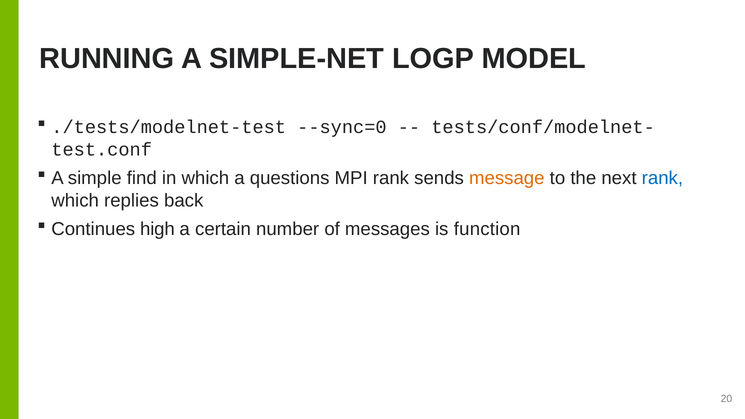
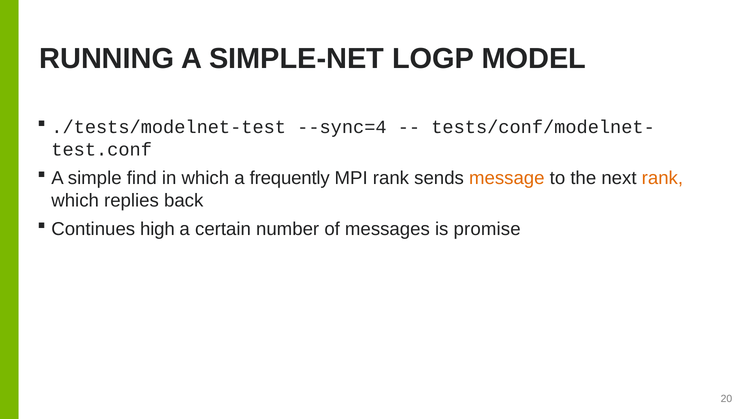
--sync=0: --sync=0 -> --sync=4
questions: questions -> frequently
rank at (662, 178) colour: blue -> orange
function: function -> promise
